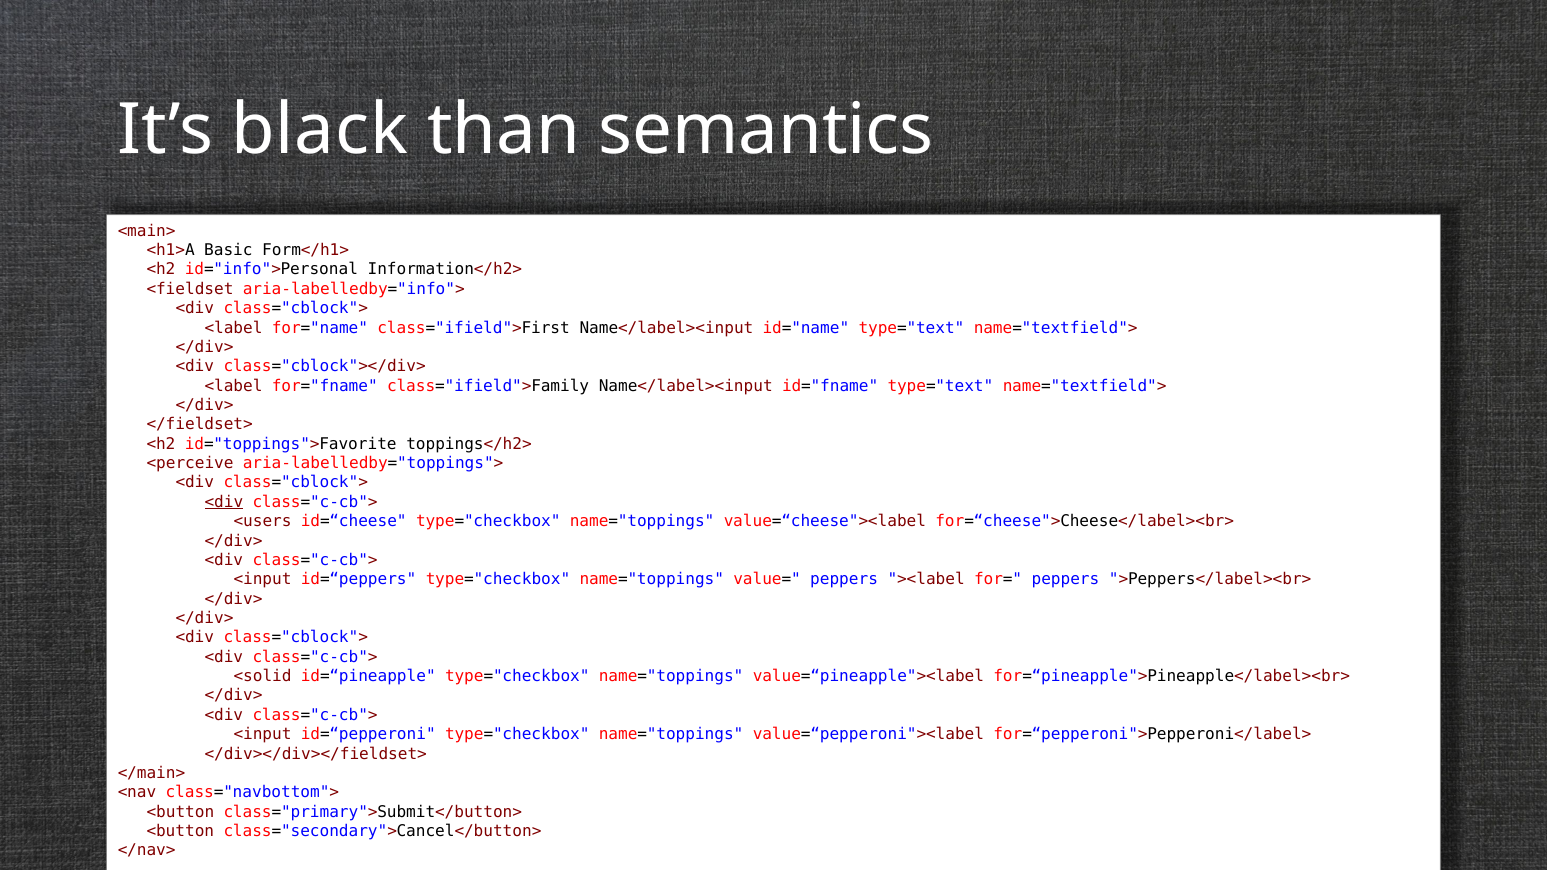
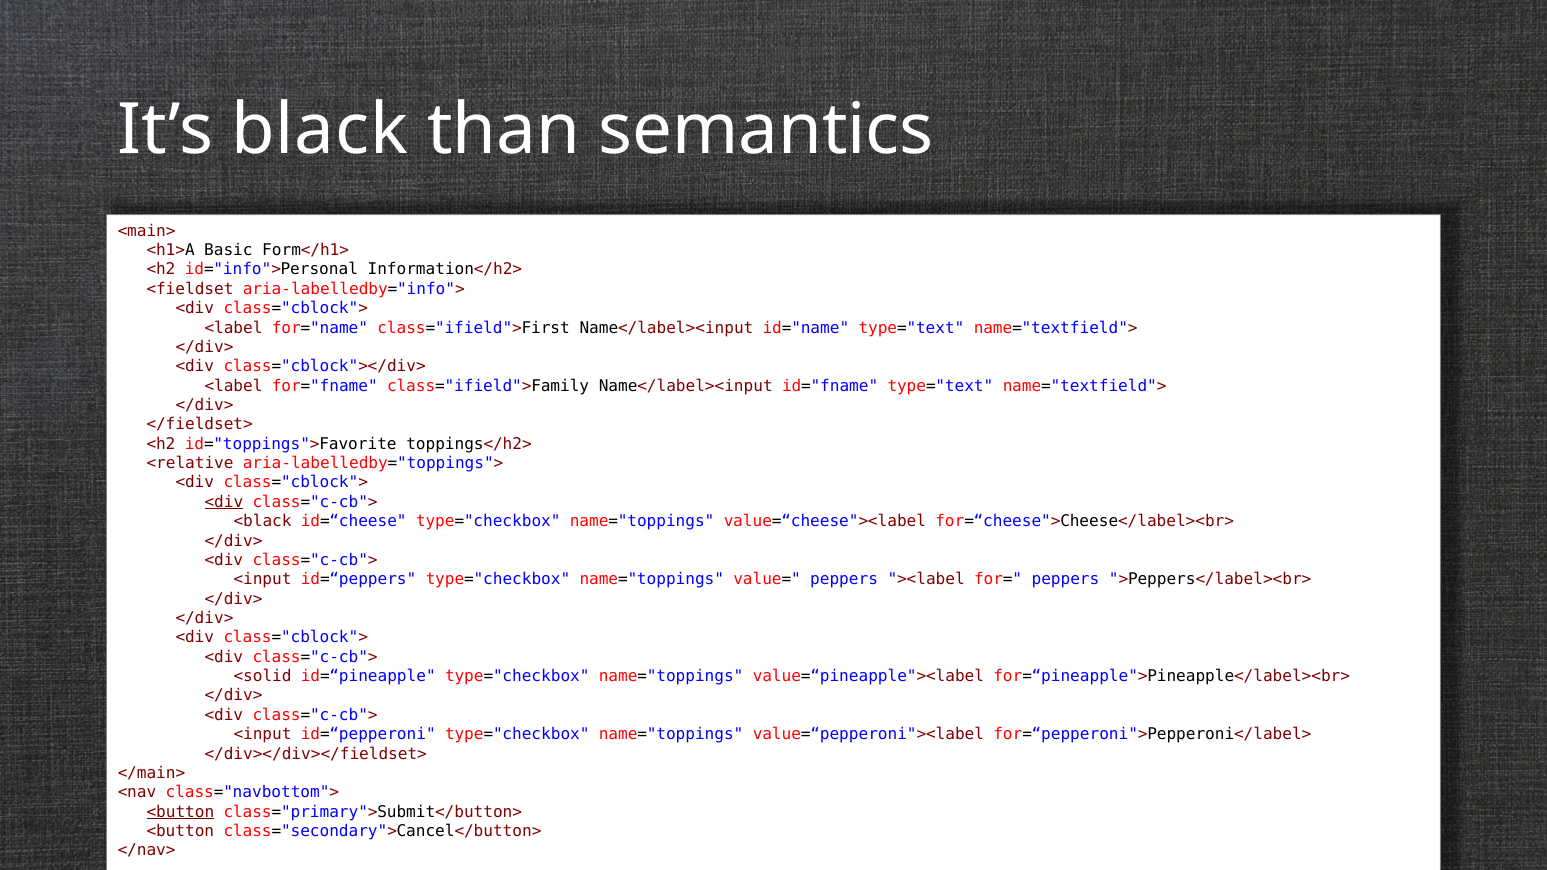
<perceive: <perceive -> <relative
<users: <users -> <black
<button at (180, 812) underline: none -> present
